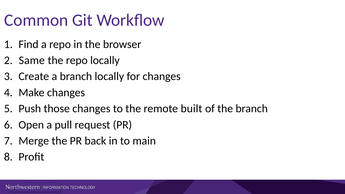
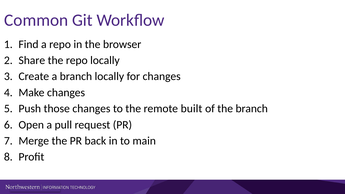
Same: Same -> Share
